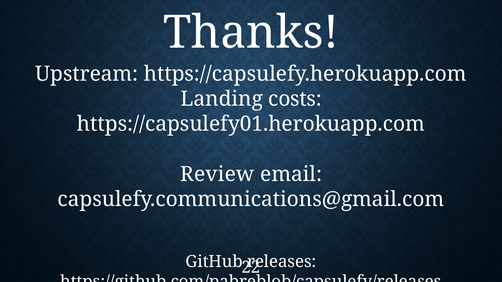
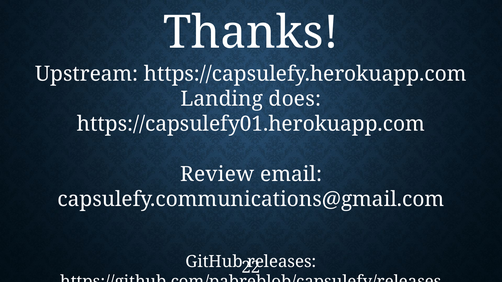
costs: costs -> does
